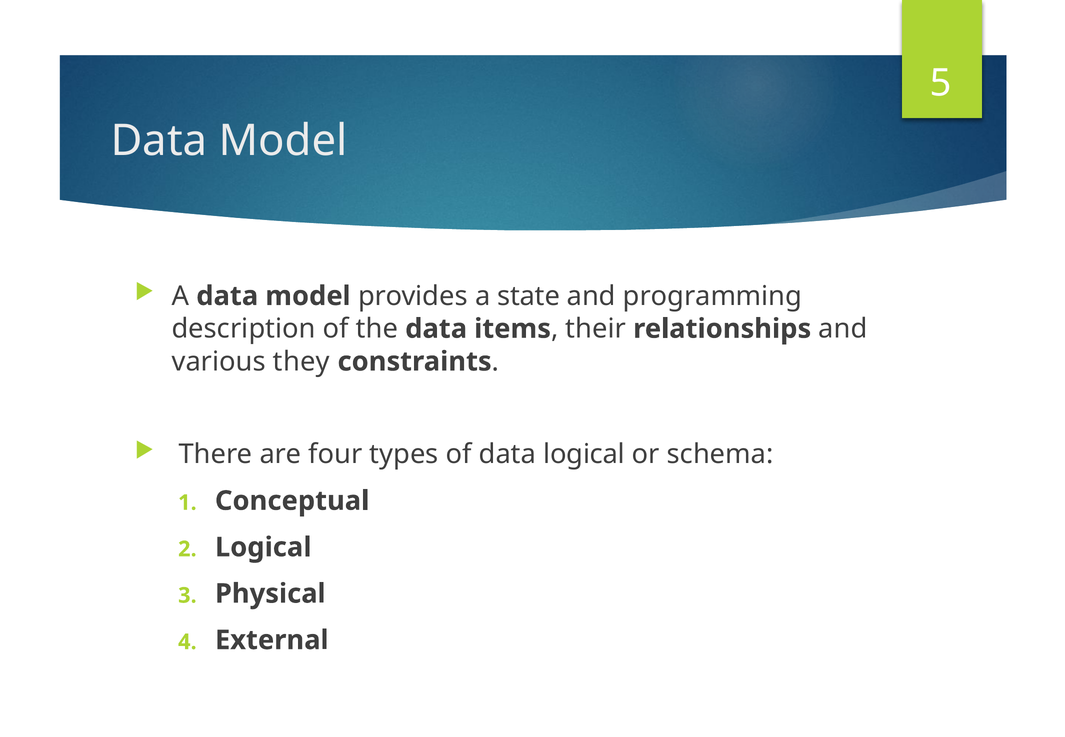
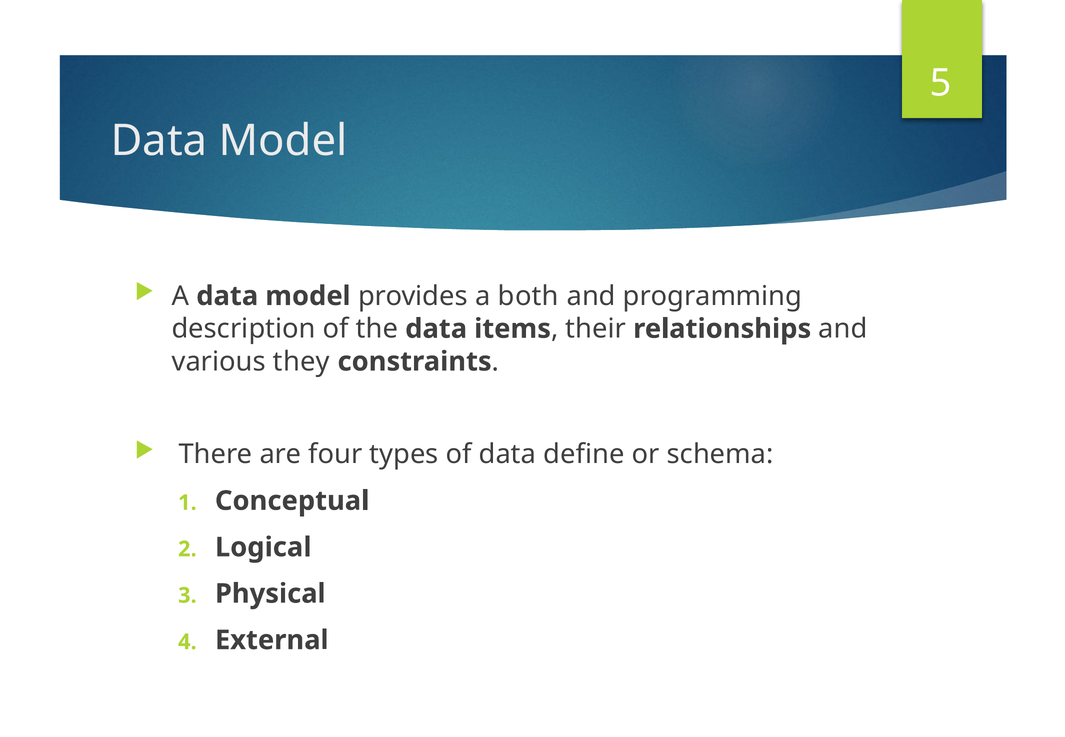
state: state -> both
data logical: logical -> define
